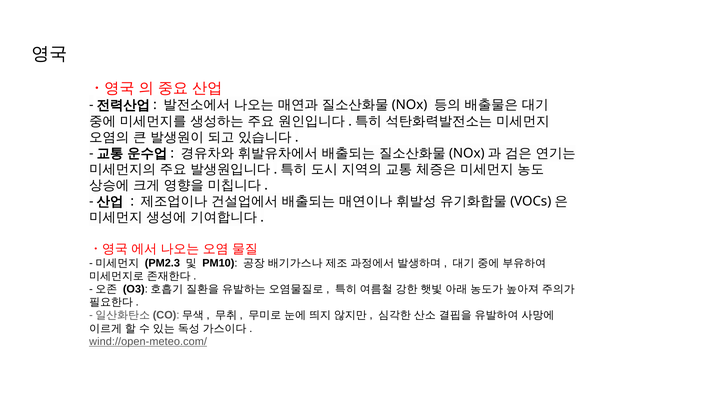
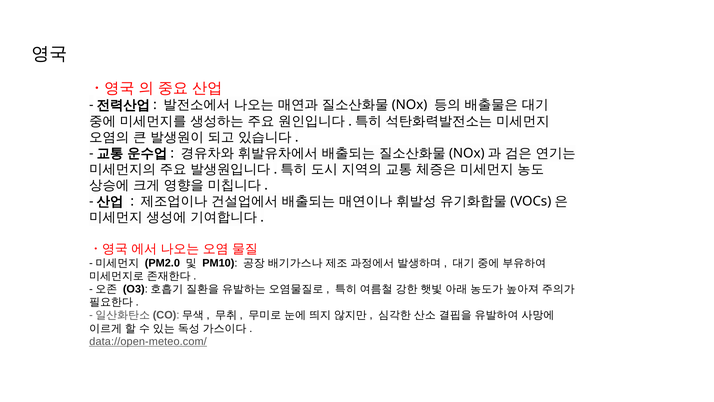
PM2.3: PM2.3 -> PM2.0
wind://open-meteo.com/: wind://open-meteo.com/ -> data://open-meteo.com/
